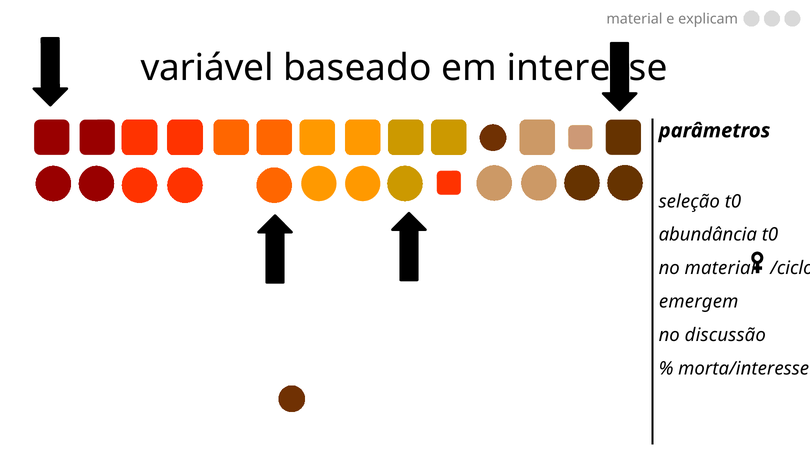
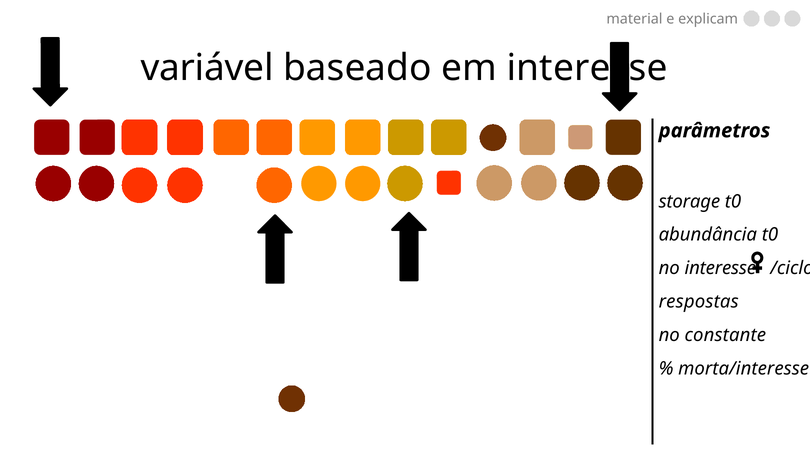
seleção: seleção -> storage
no material: material -> interesse
emergem: emergem -> respostas
discussão: discussão -> constante
